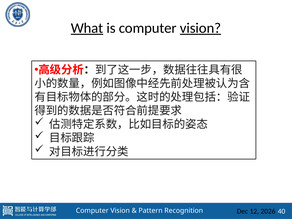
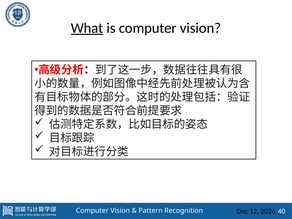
vision at (201, 28) underline: present -> none
